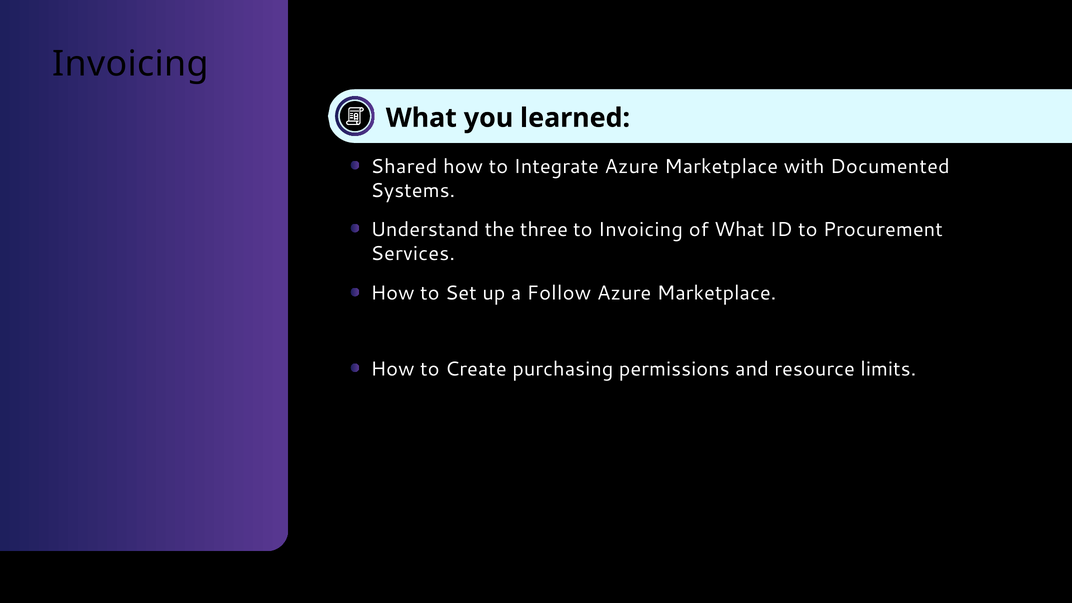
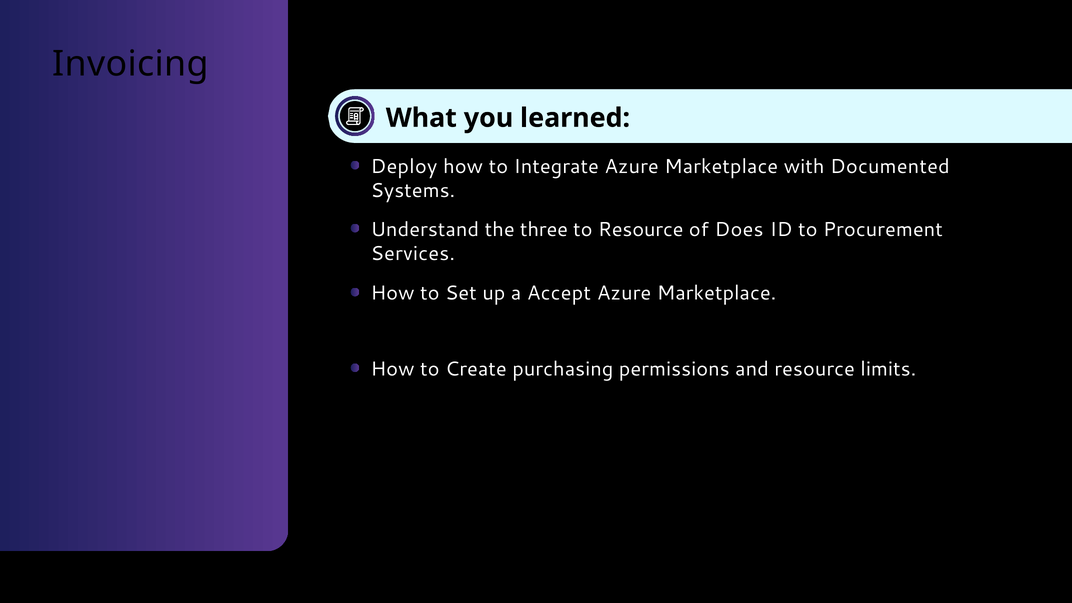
Shared: Shared -> Deploy
to Invoicing: Invoicing -> Resource
of What: What -> Does
Follow: Follow -> Accept
